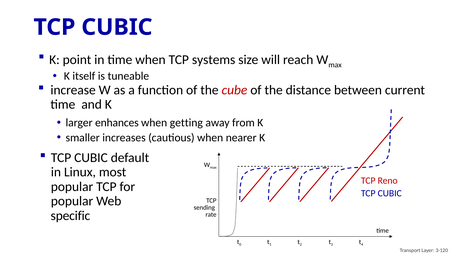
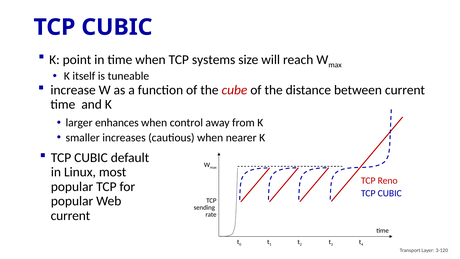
getting: getting -> control
specific at (70, 215): specific -> current
